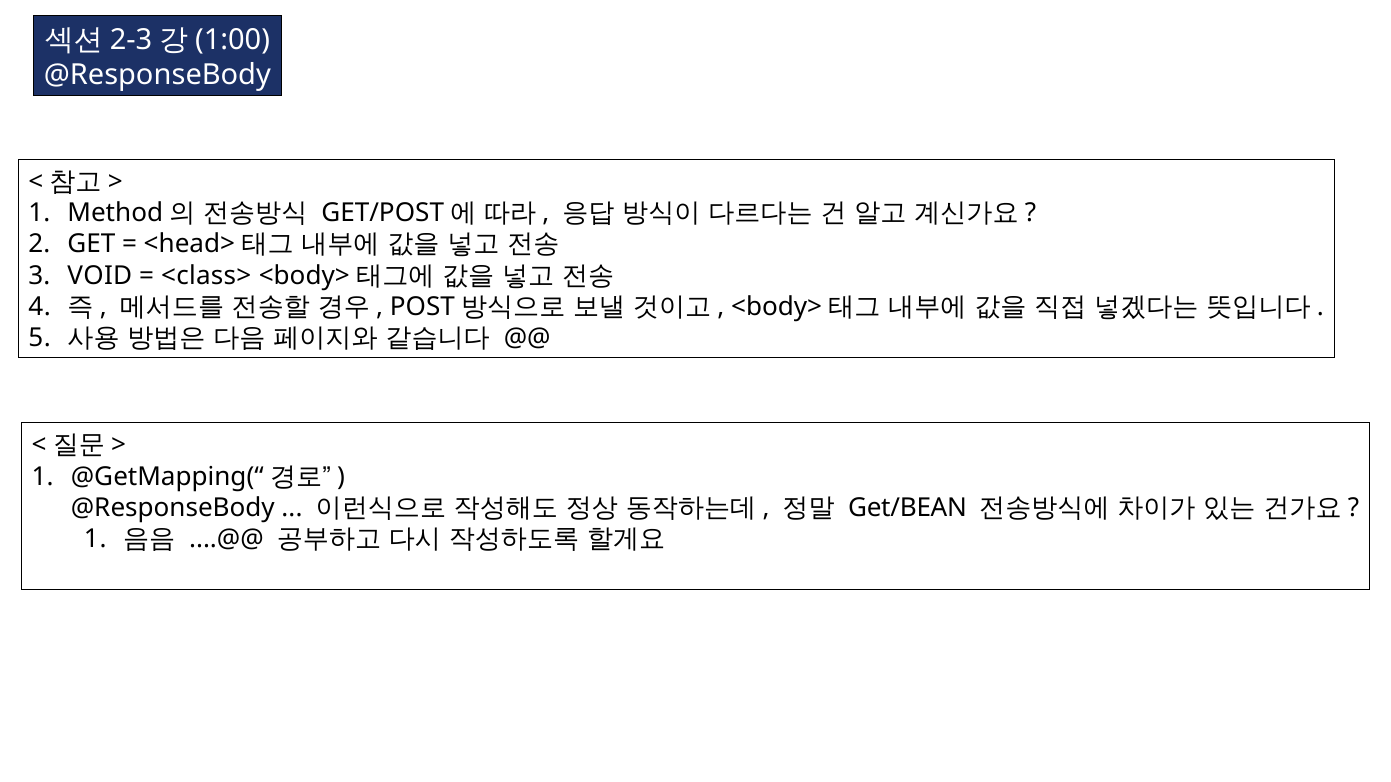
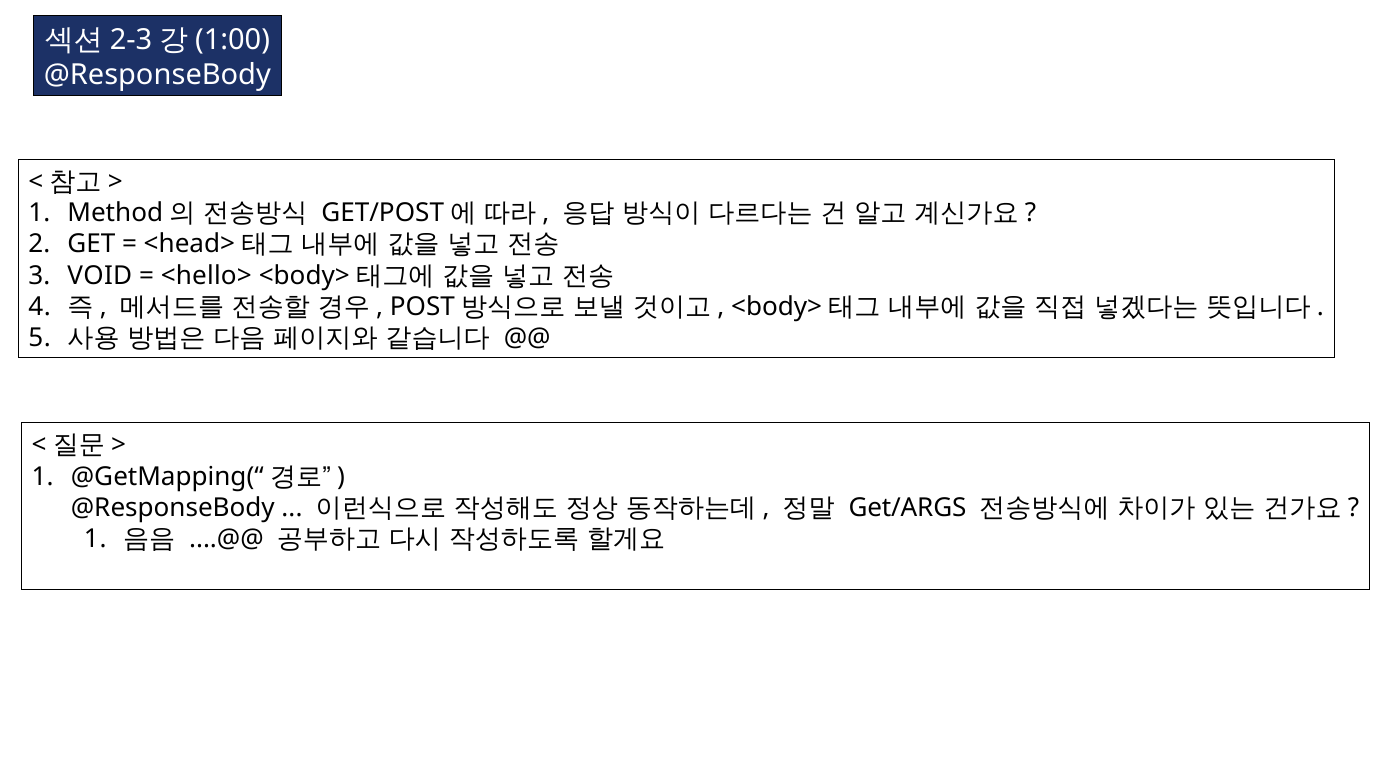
<class>: <class> -> <hello>
Get/BEAN: Get/BEAN -> Get/ARGS
